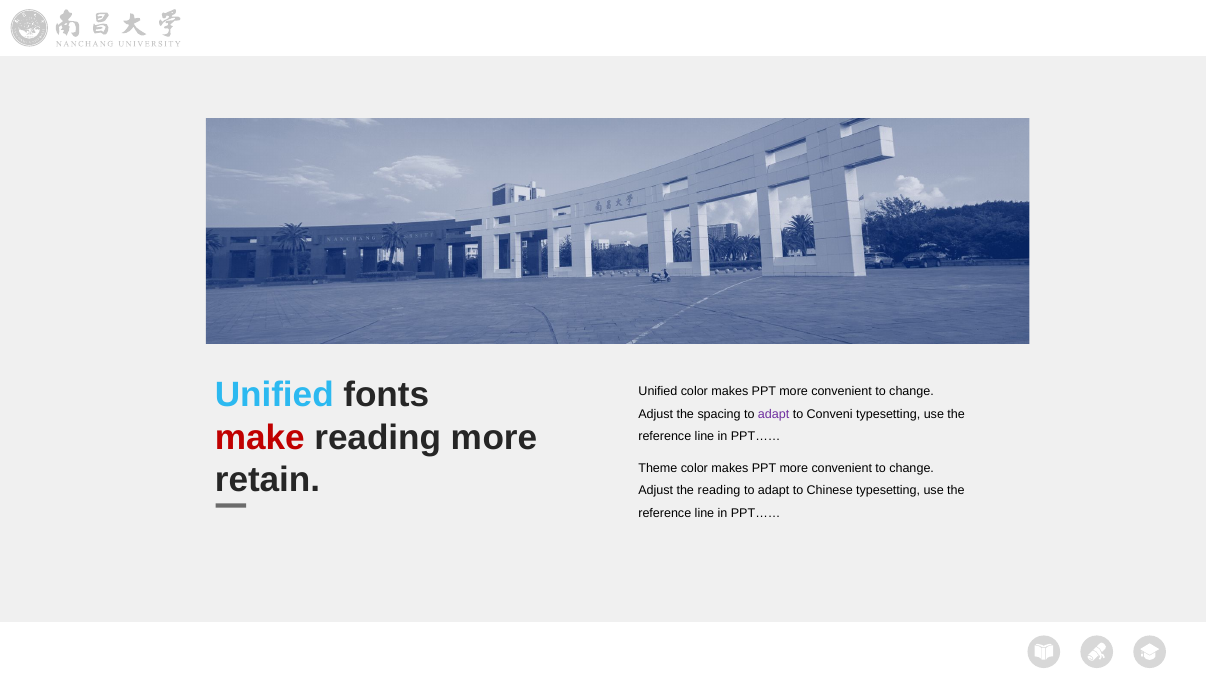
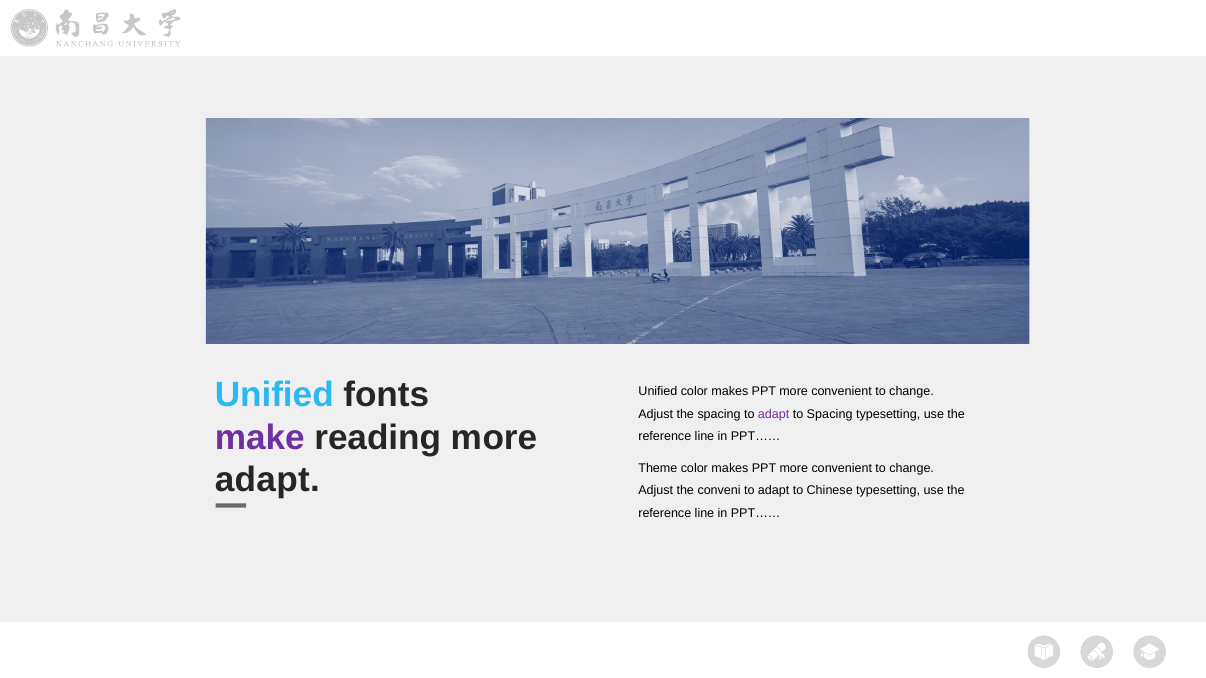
to Conveni: Conveni -> Spacing
make colour: red -> purple
retain at (267, 480): retain -> adapt
the reading: reading -> conveni
